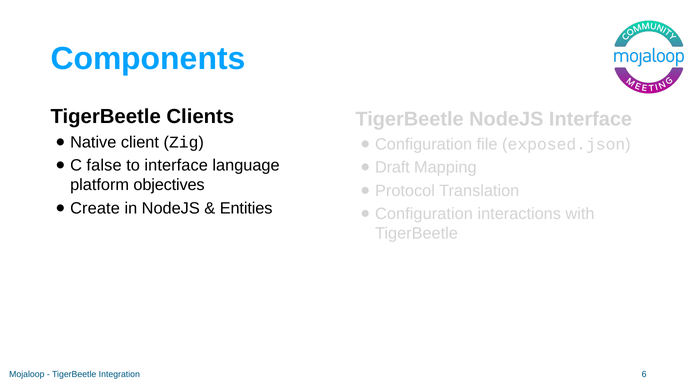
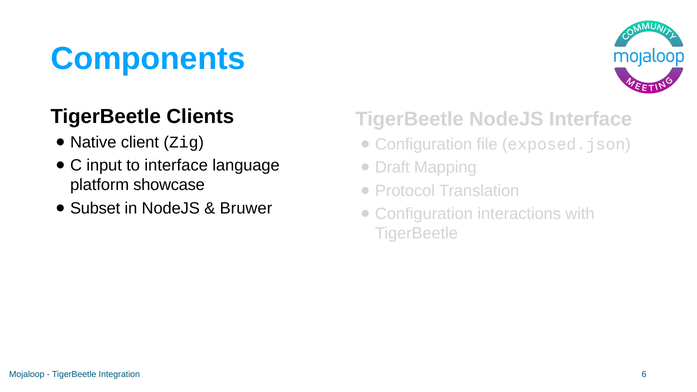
false: false -> input
objectives: objectives -> showcase
Create: Create -> Subset
Entities: Entities -> Bruwer
